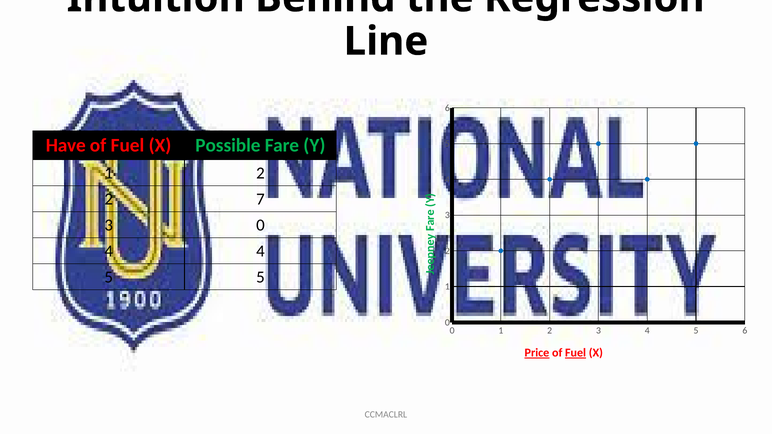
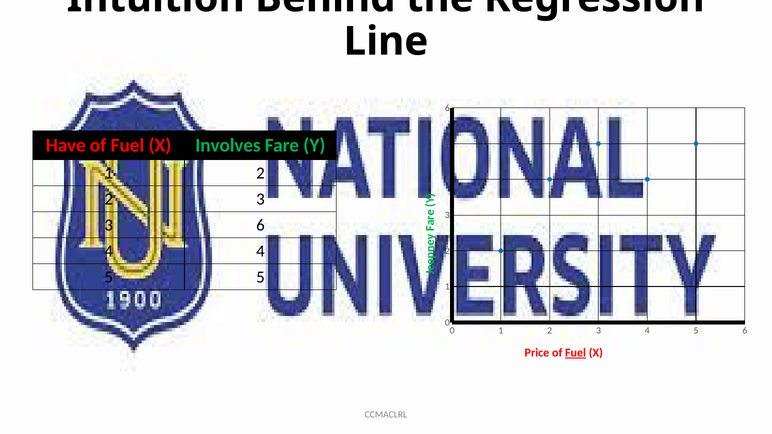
Possible: Possible -> Involves
7 at (260, 199): 7 -> 3
3 0: 0 -> 6
Price underline: present -> none
